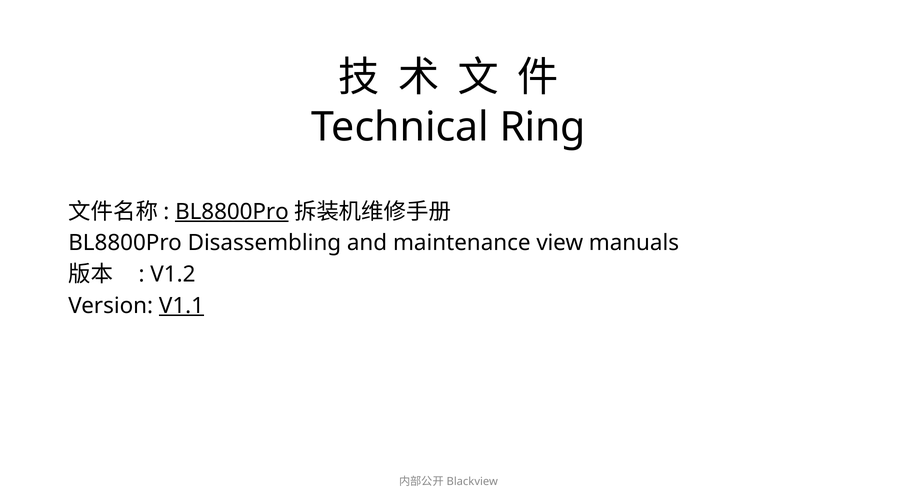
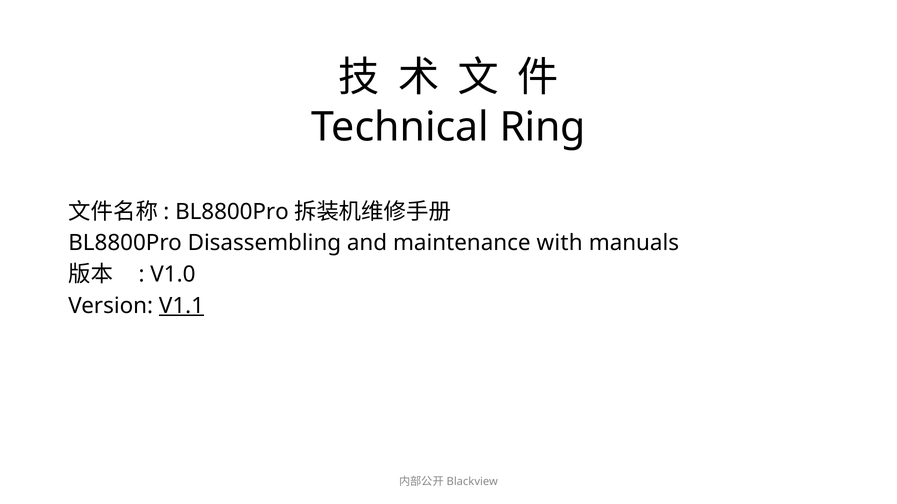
BL8800Pro at (232, 212) underline: present -> none
view: view -> with
V1.2: V1.2 -> V1.0
